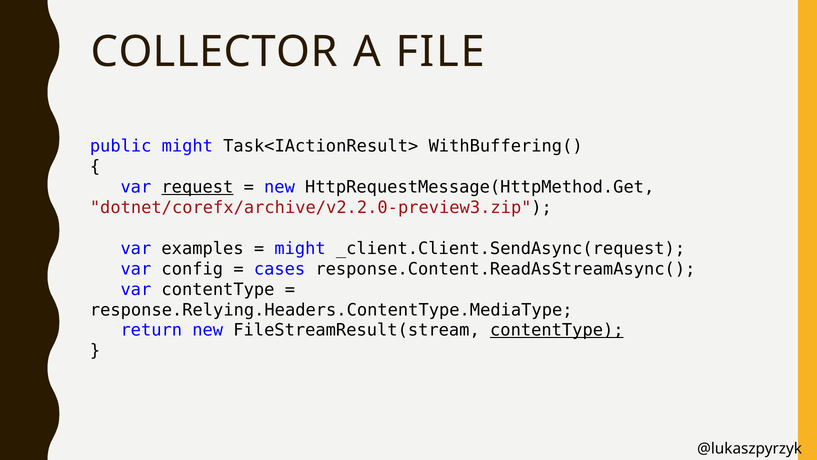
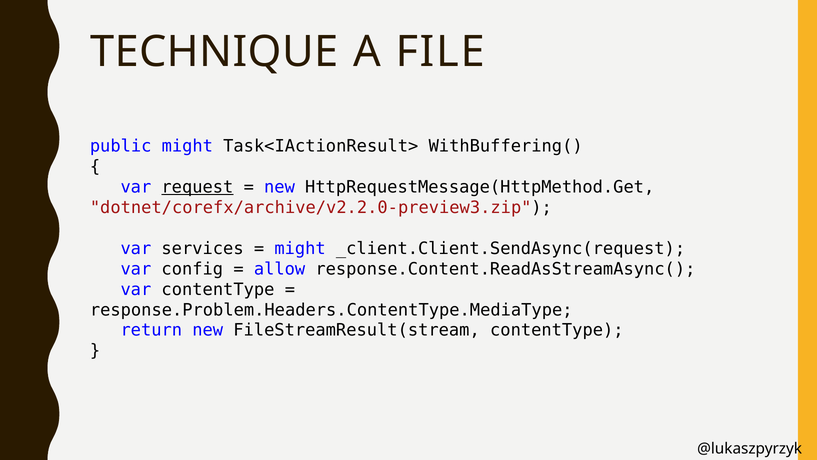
COLLECTOR: COLLECTOR -> TECHNIQUE
examples: examples -> services
cases: cases -> allow
response.Relying.Headers.ContentType.MediaType: response.Relying.Headers.ContentType.MediaType -> response.Problem.Headers.ContentType.MediaType
contentType at (557, 330) underline: present -> none
